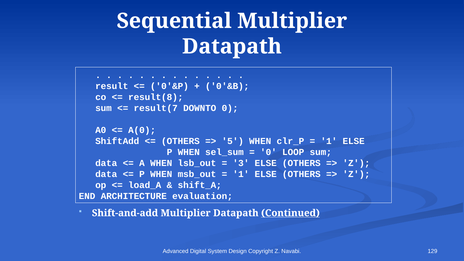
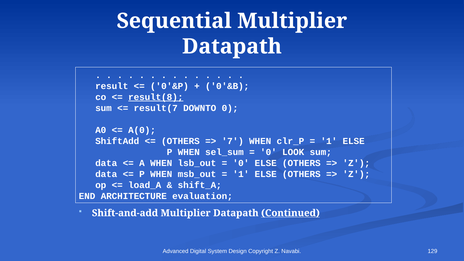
result(8 underline: none -> present
5: 5 -> 7
LOOP: LOOP -> LOOK
3 at (241, 163): 3 -> 0
